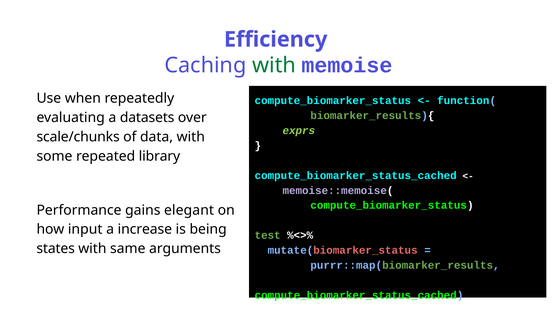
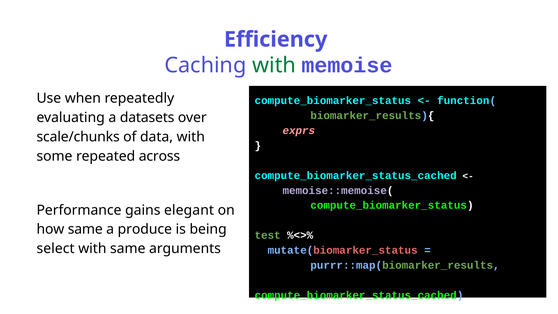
exprs colour: light green -> pink
library: library -> across
how input: input -> same
increase: increase -> produce
states: states -> select
